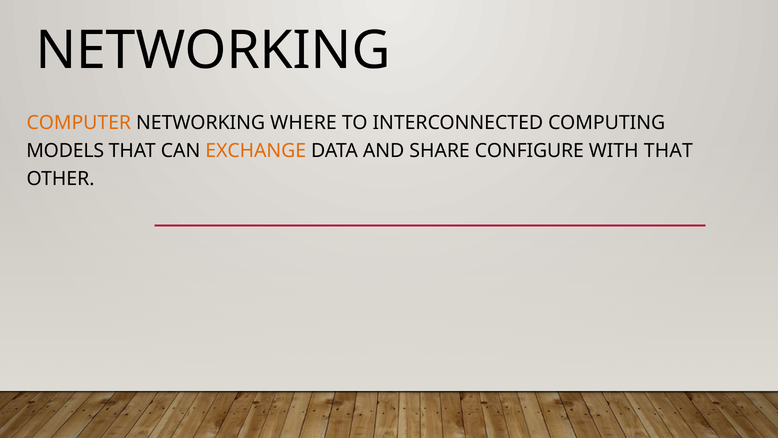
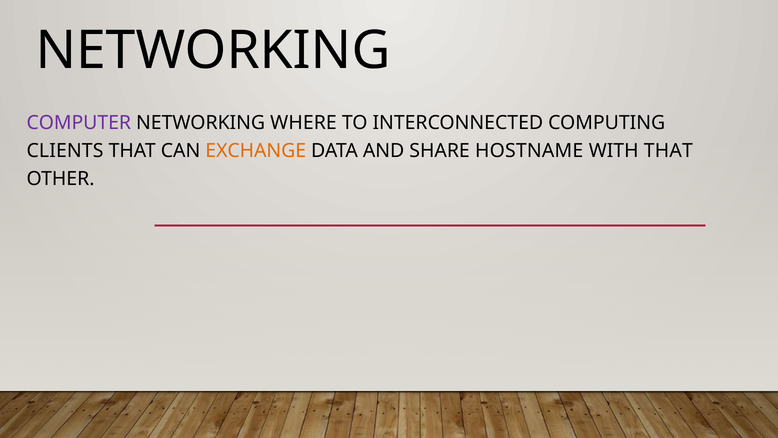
COMPUTER colour: orange -> purple
MODELS: MODELS -> CLIENTS
CONFIGURE: CONFIGURE -> HOSTNAME
